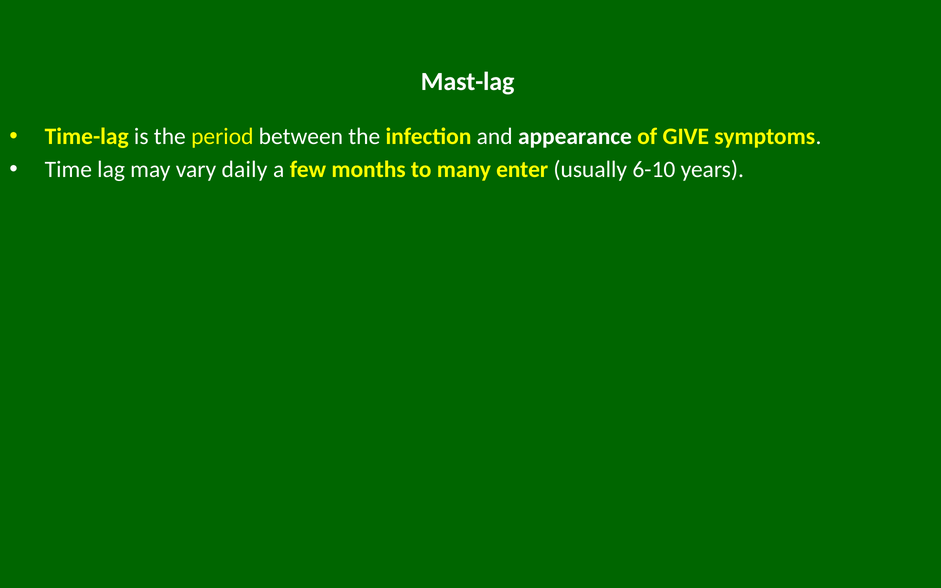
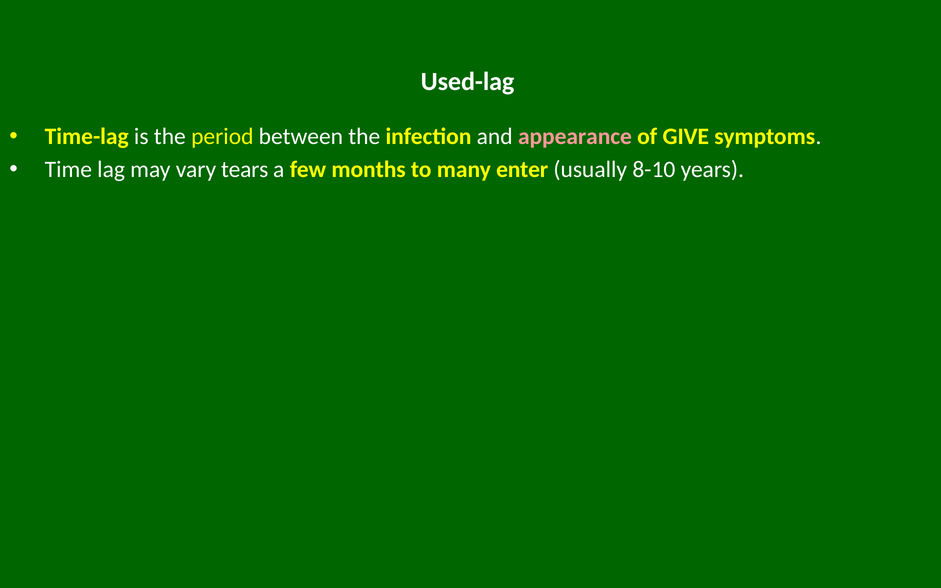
Mast-lag: Mast-lag -> Used-lag
appearance colour: white -> pink
daily: daily -> tears
6-10: 6-10 -> 8-10
